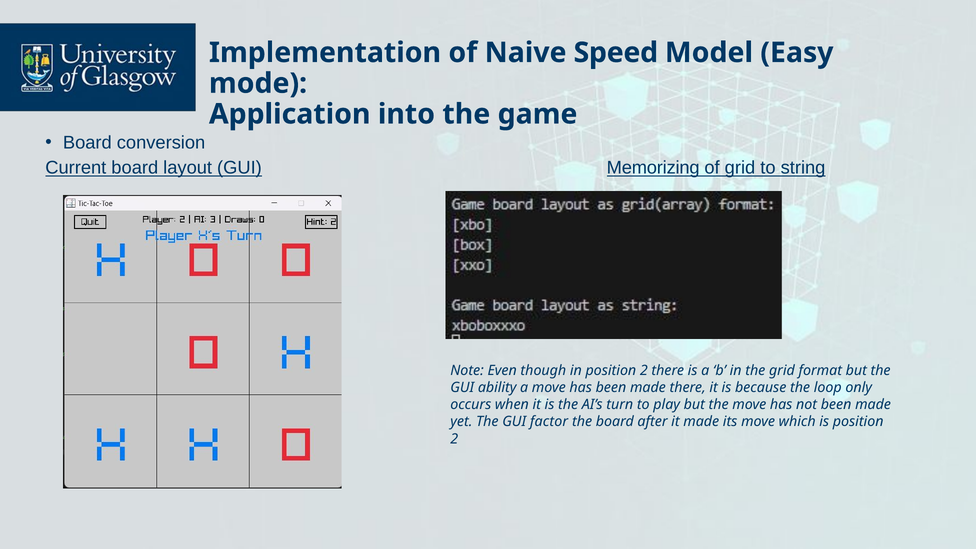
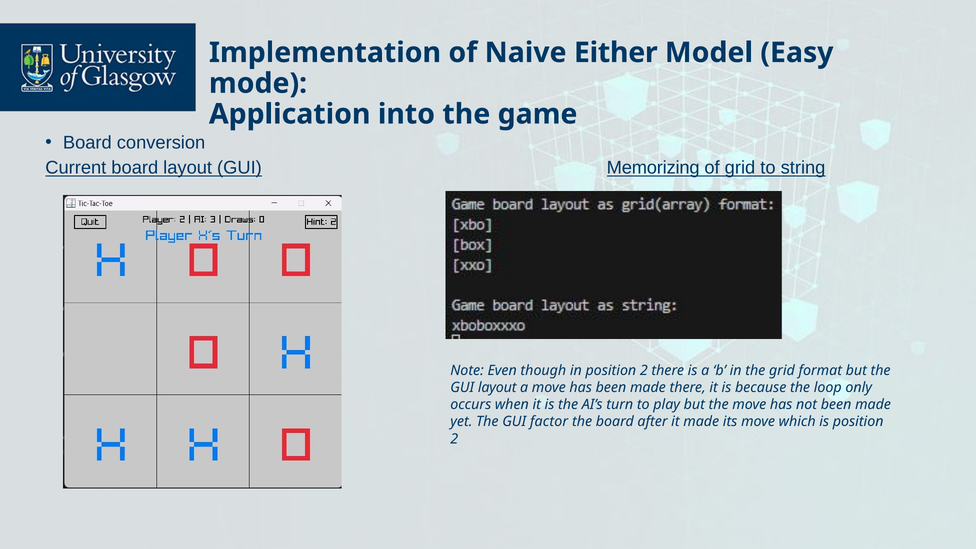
Speed: Speed -> Either
GUI ability: ability -> layout
